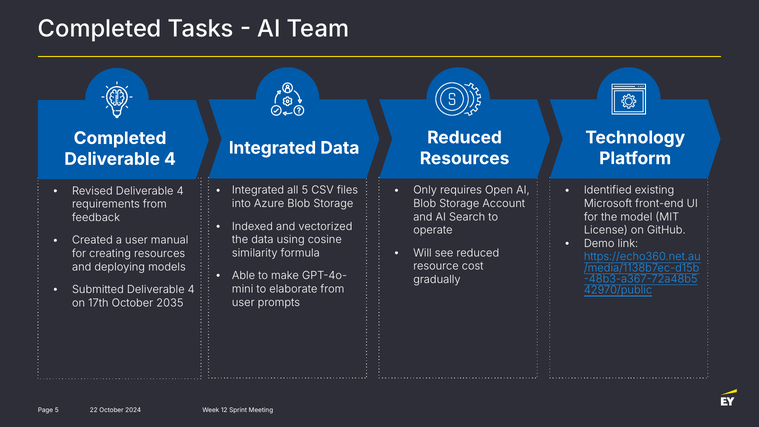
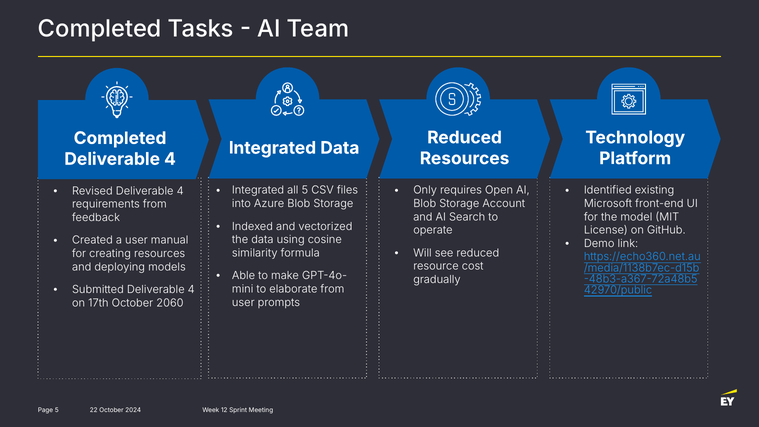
2035: 2035 -> 2060
